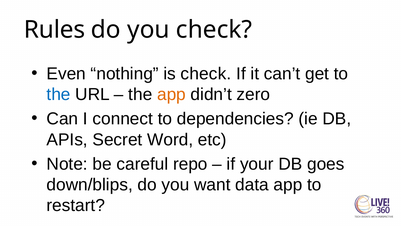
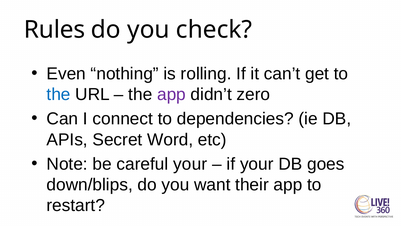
is check: check -> rolling
app at (171, 94) colour: orange -> purple
careful repo: repo -> your
data: data -> their
